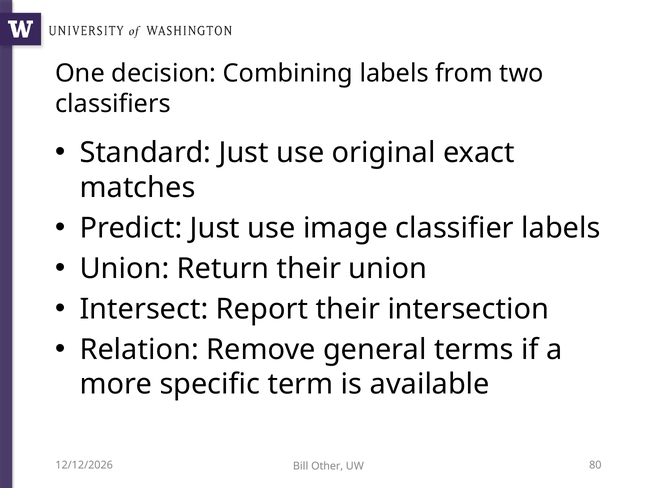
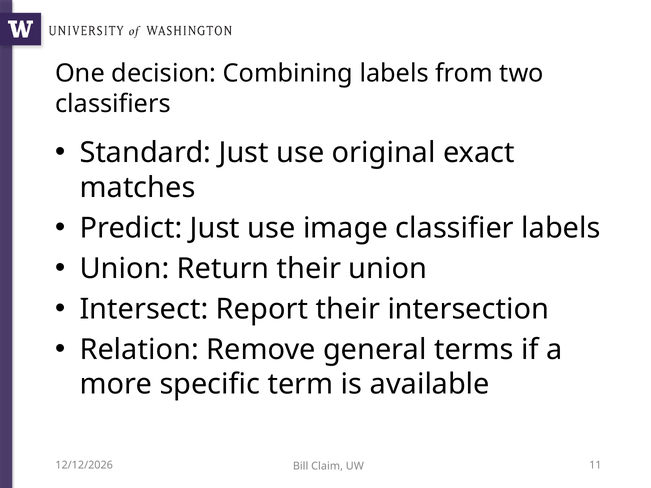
80: 80 -> 11
Other: Other -> Claim
